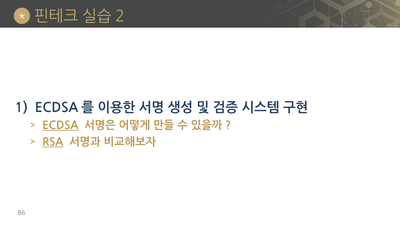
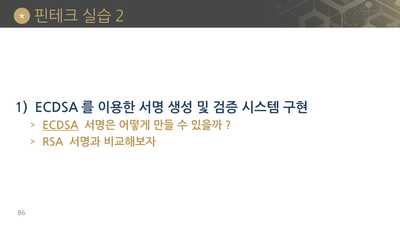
RSA underline: present -> none
